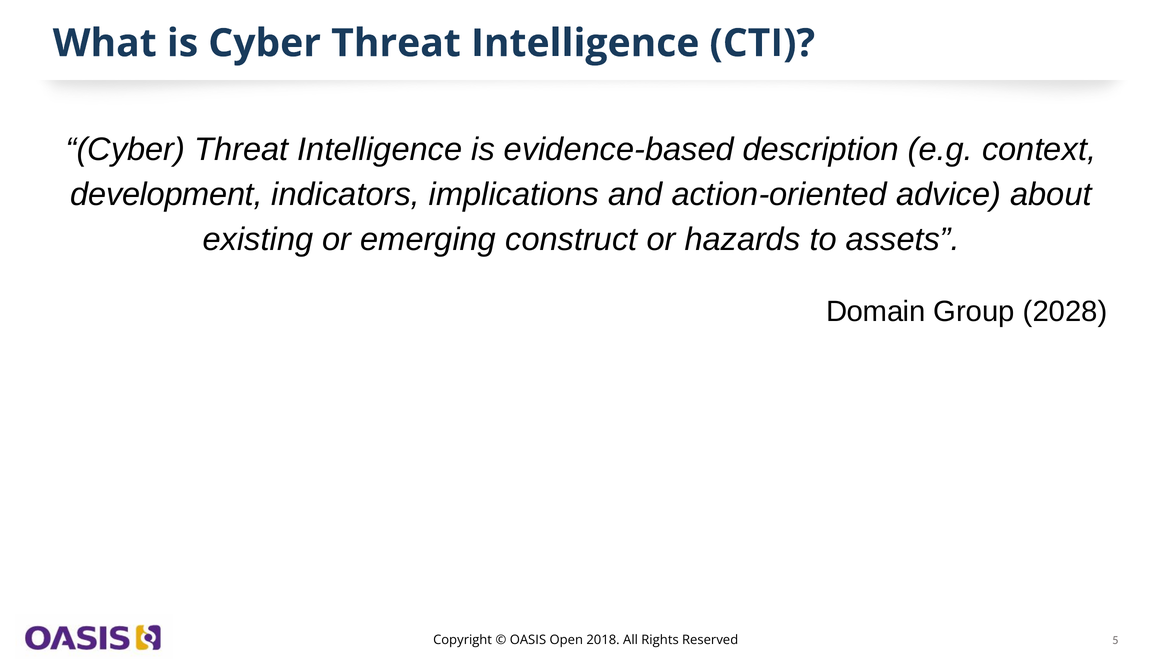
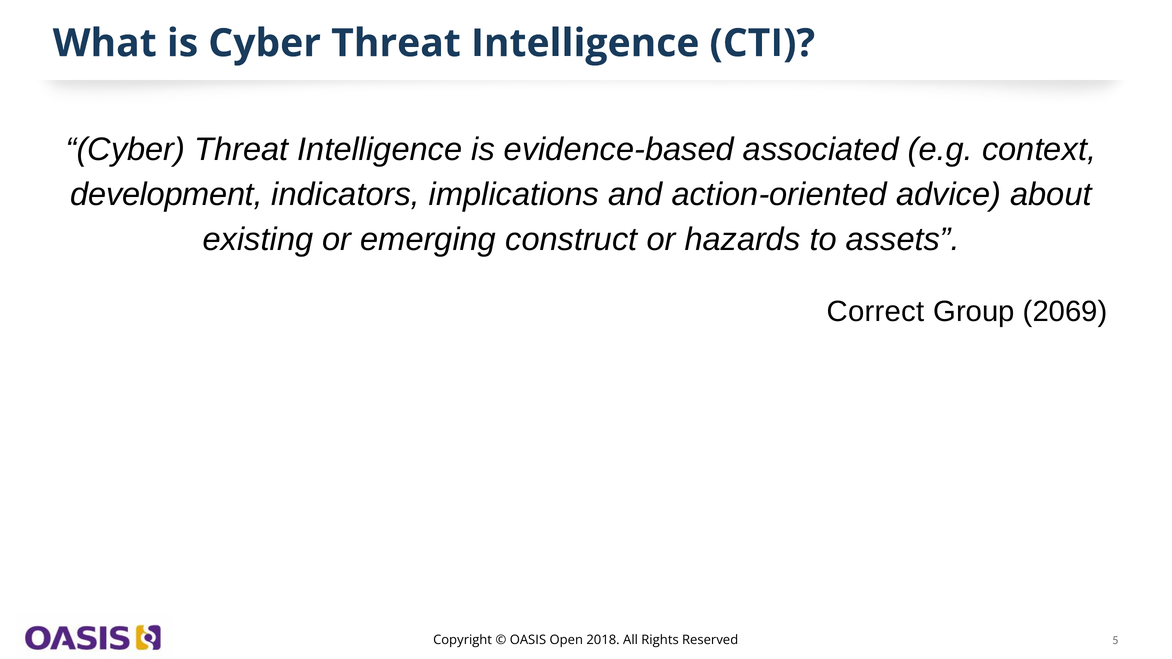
description: description -> associated
Domain: Domain -> Correct
2028: 2028 -> 2069
